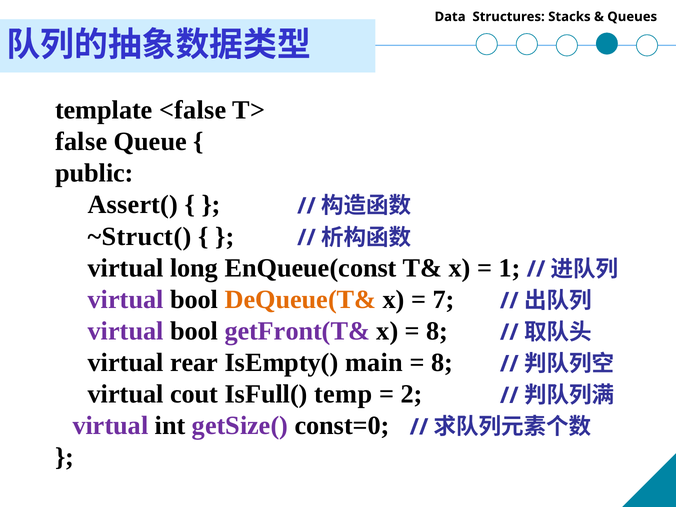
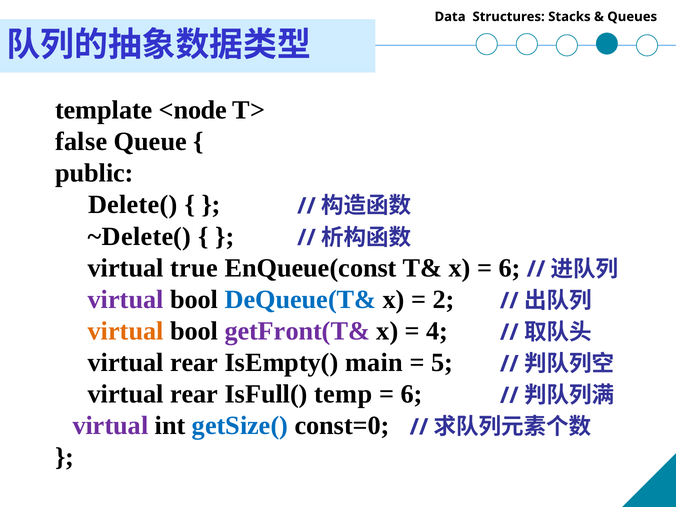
<false: <false -> <node
Assert(: Assert( -> Delete(
~Struct(: ~Struct( -> ~Delete(
long: long -> true
1 at (509, 268): 1 -> 6
DeQueue(T& colour: orange -> blue
7: 7 -> 2
virtual at (126, 331) colour: purple -> orange
8 at (437, 331): 8 -> 4
8 at (442, 363): 8 -> 5
cout at (194, 394): cout -> rear
2 at (412, 394): 2 -> 6
getSize( colour: purple -> blue
